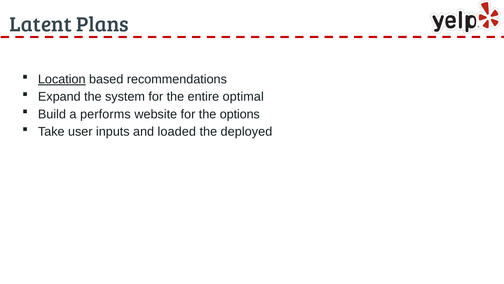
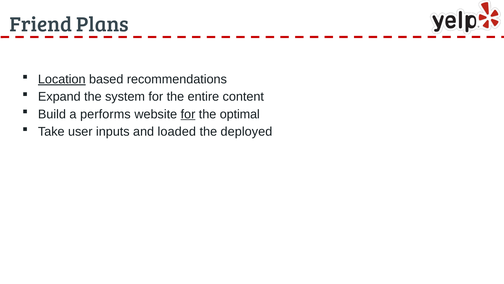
Latent: Latent -> Friend
optimal: optimal -> content
for at (188, 114) underline: none -> present
options: options -> optimal
